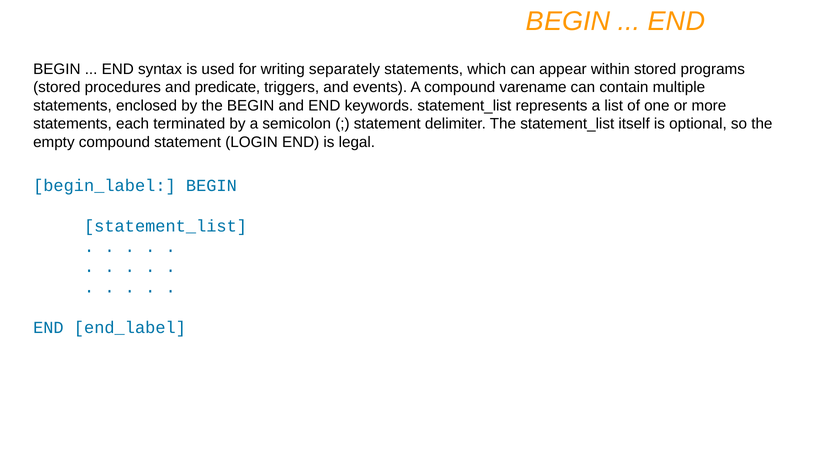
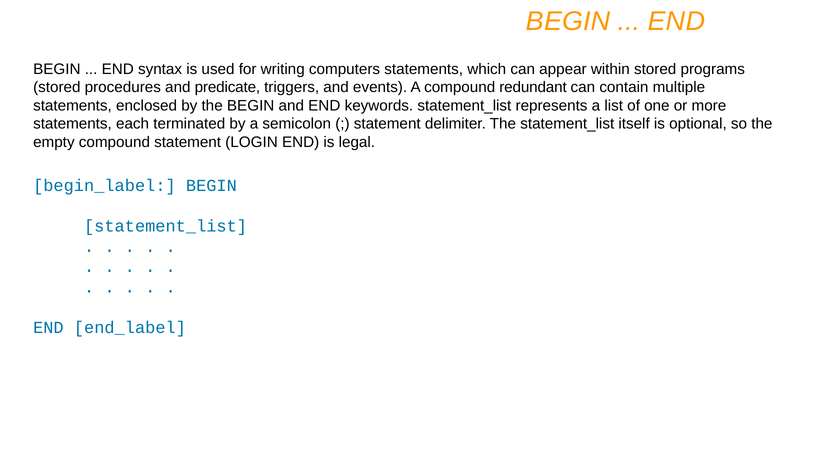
separately: separately -> computers
varename: varename -> redundant
